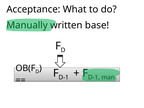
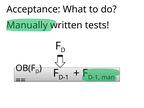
base: base -> tests
